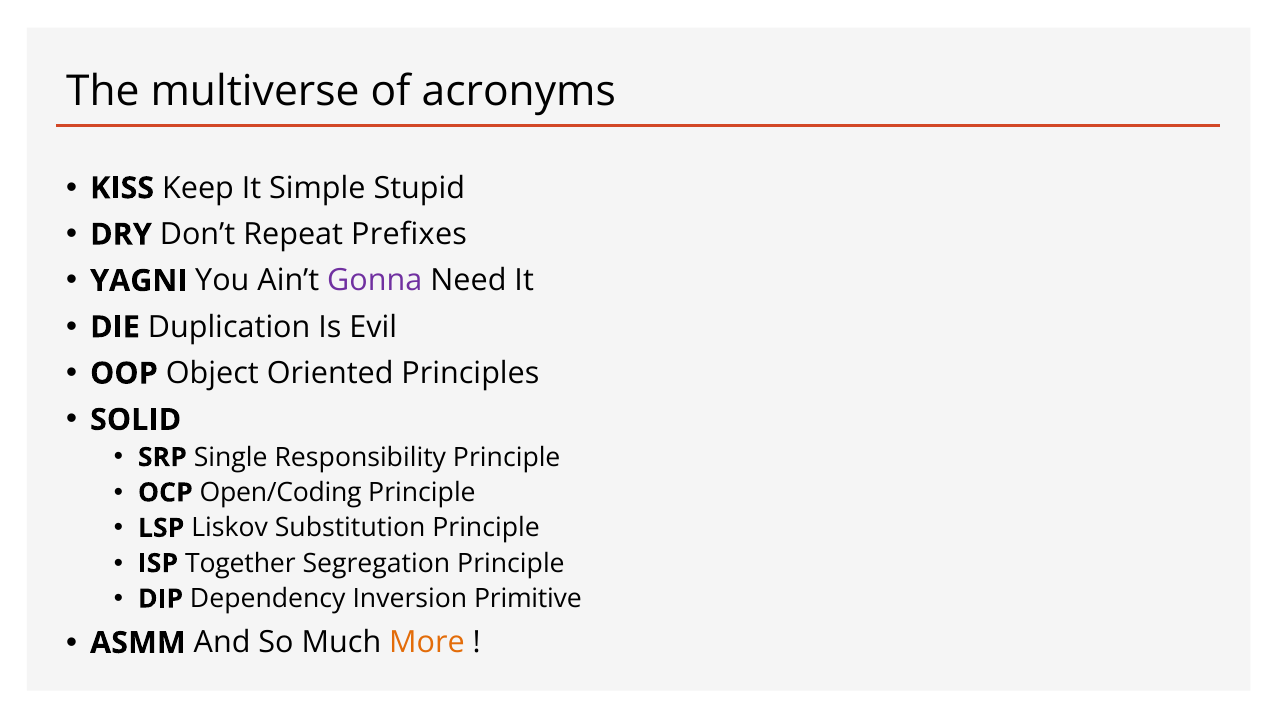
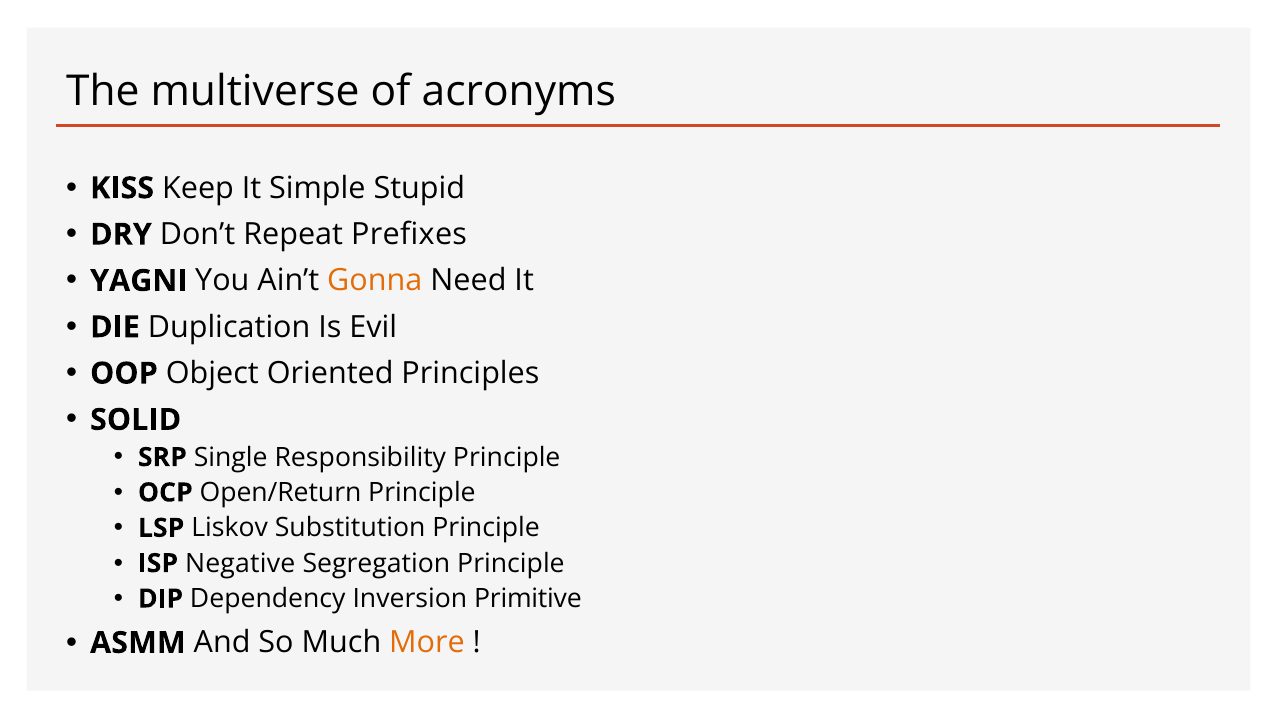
Gonna colour: purple -> orange
Open/Coding: Open/Coding -> Open/Return
Together: Together -> Negative
